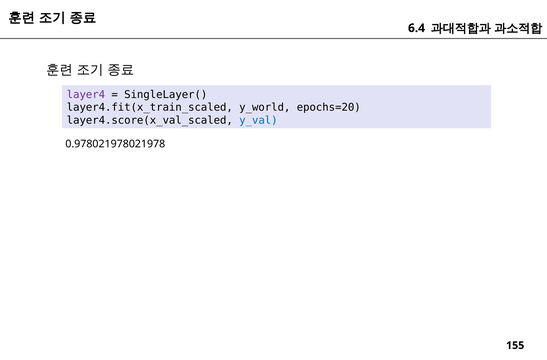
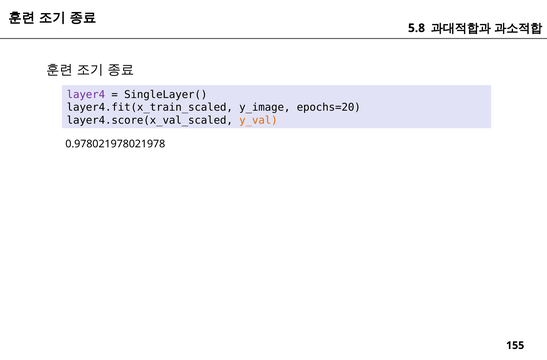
6.4: 6.4 -> 5.8
y_world: y_world -> y_image
y_val colour: blue -> orange
